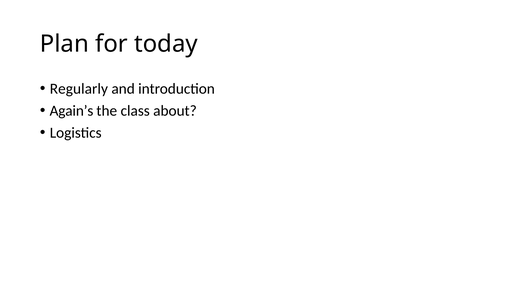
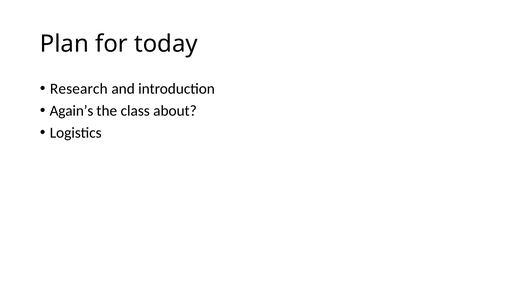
Regularly: Regularly -> Research
